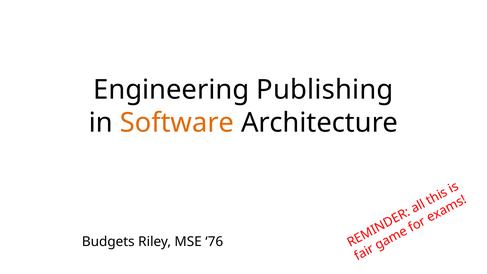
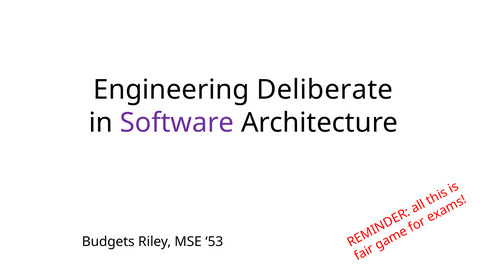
Publishing: Publishing -> Deliberate
Software colour: orange -> purple
76: 76 -> 53
